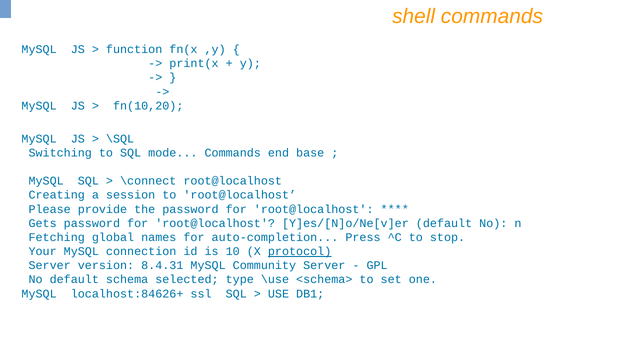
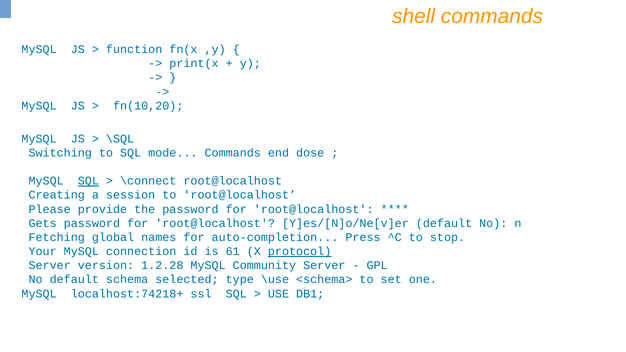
base: base -> dose
SQL at (88, 181) underline: none -> present
10: 10 -> 61
8.4.31: 8.4.31 -> 1.2.28
localhost:84626+: localhost:84626+ -> localhost:74218+
